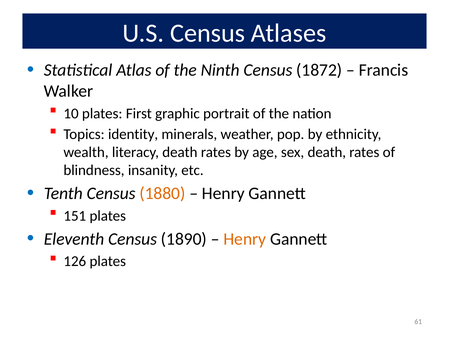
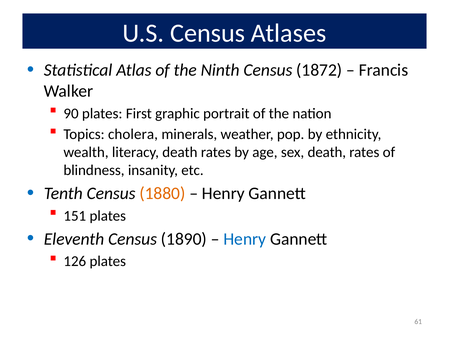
10: 10 -> 90
identity: identity -> cholera
Henry at (245, 239) colour: orange -> blue
